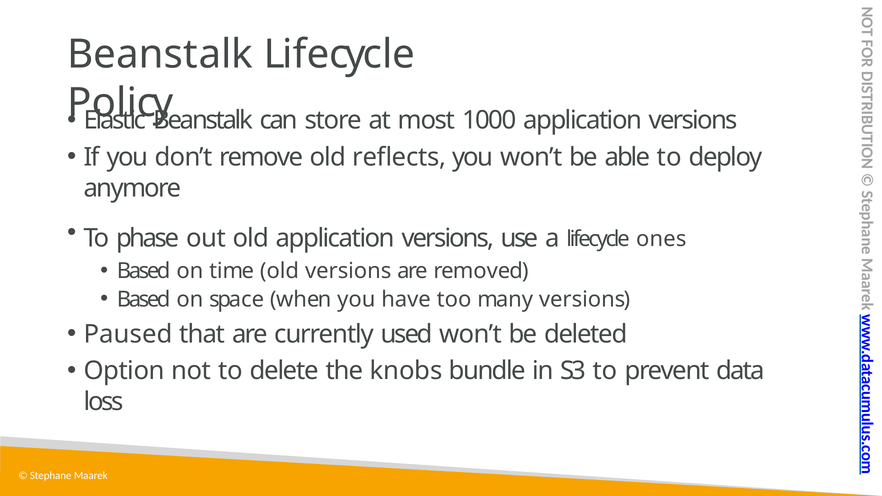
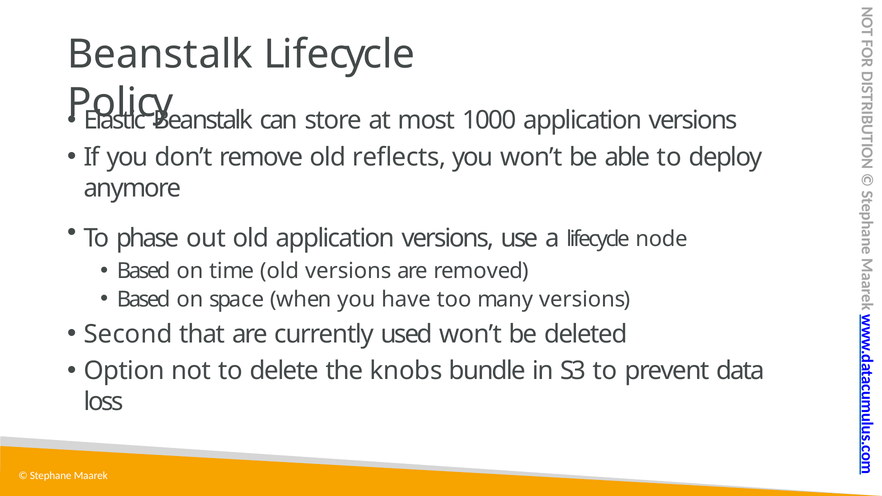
ones: ones -> node
Paused: Paused -> Second
